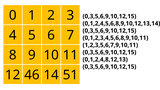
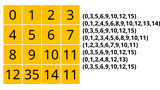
46: 46 -> 35
14 51: 51 -> 11
